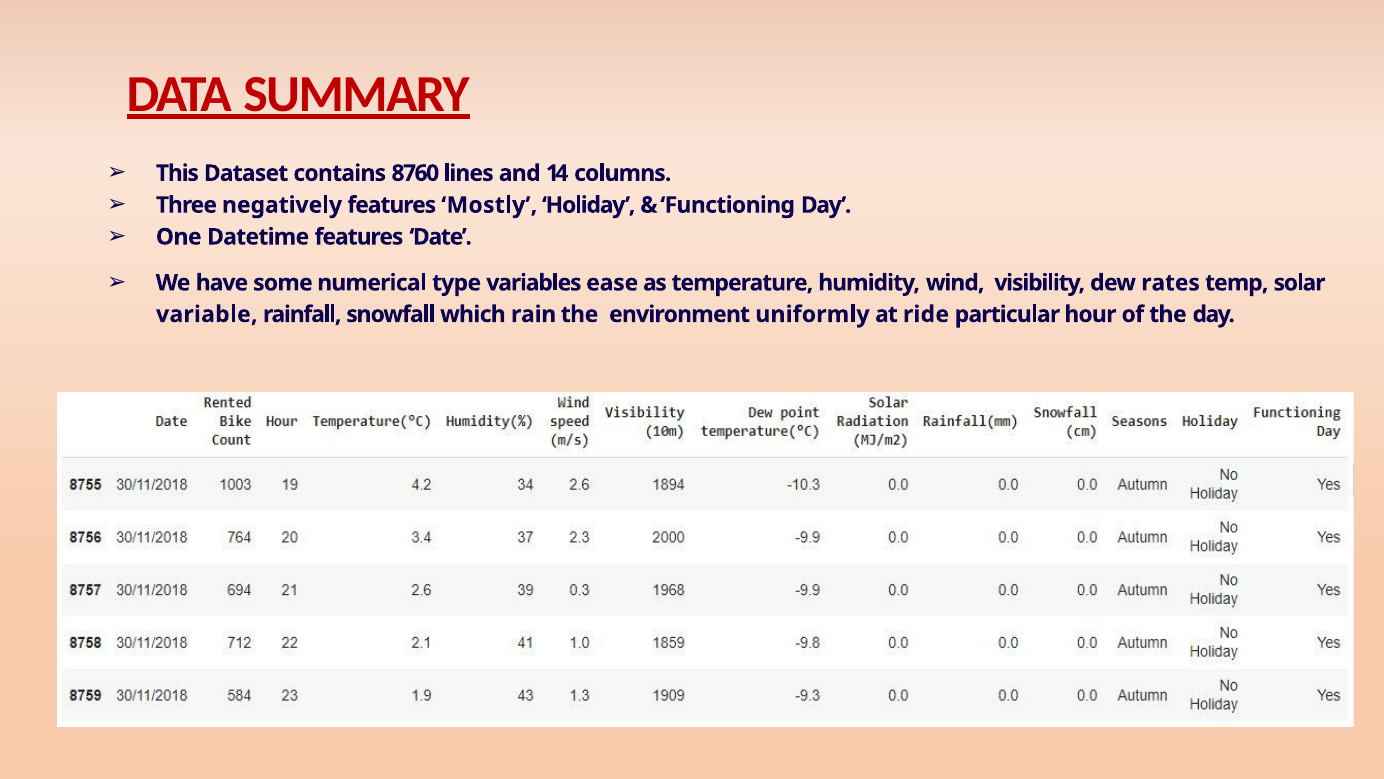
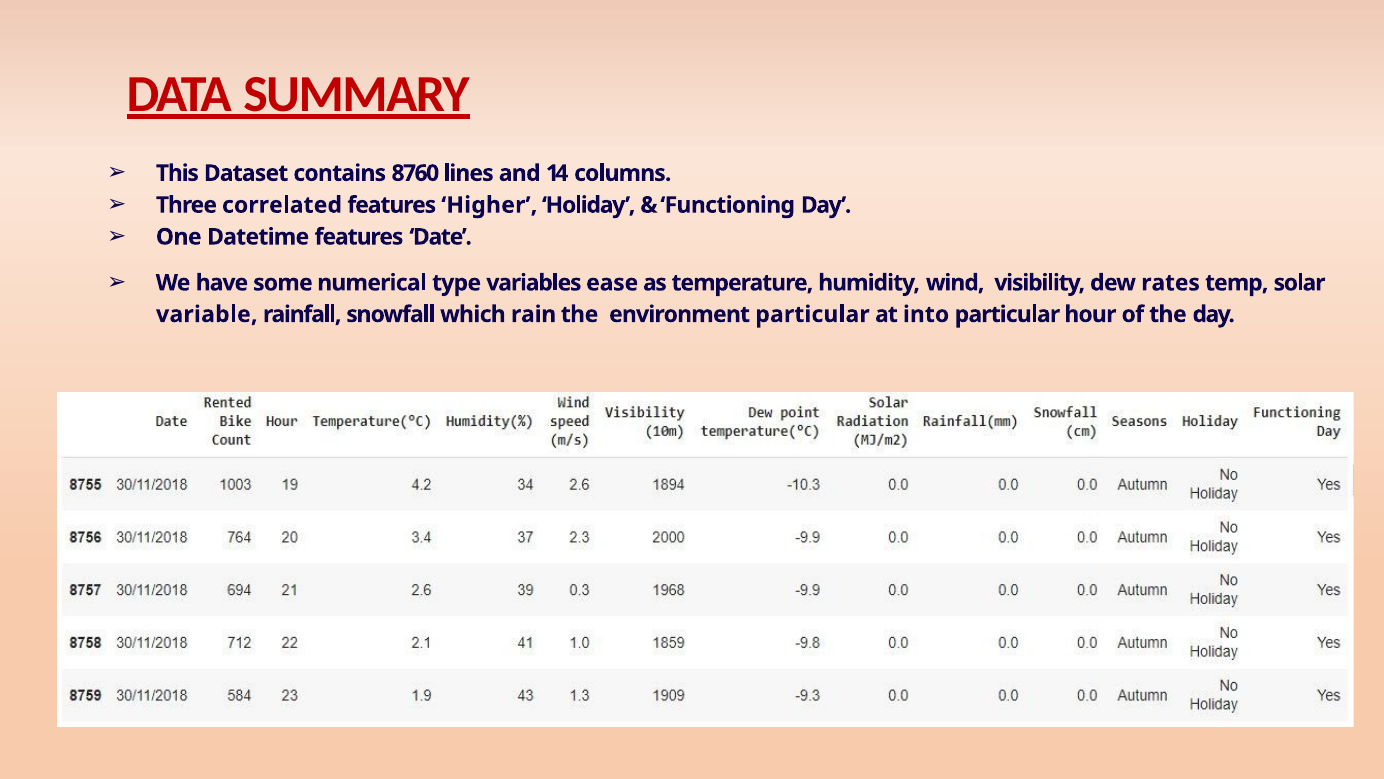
negatively: negatively -> correlated
Mostly: Mostly -> Higher
environment uniformly: uniformly -> particular
ride: ride -> into
